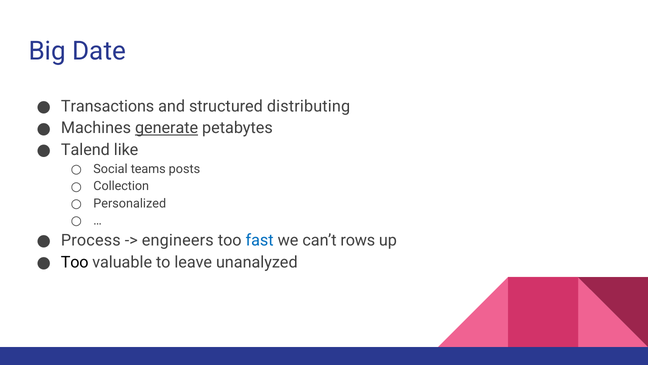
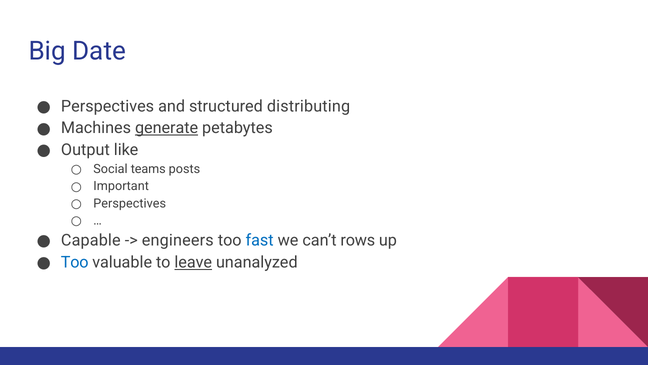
Transactions at (108, 106): Transactions -> Perspectives
Talend: Talend -> Output
Collection: Collection -> Important
Personalized at (130, 203): Personalized -> Perspectives
Process: Process -> Capable
Too at (75, 262) colour: black -> blue
leave underline: none -> present
